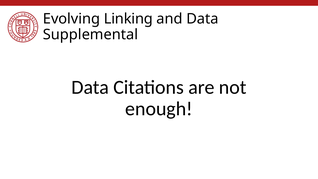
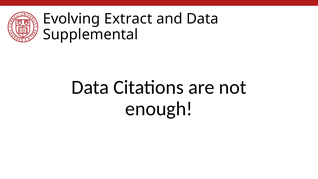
Linking: Linking -> Extract
